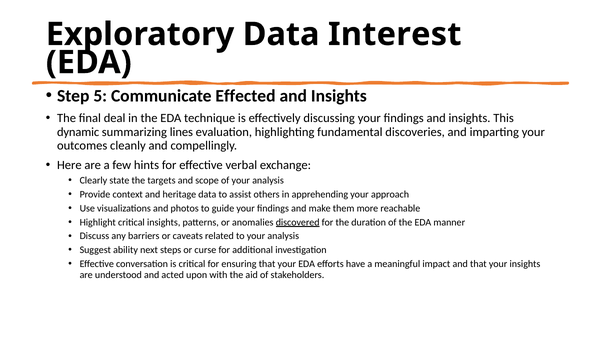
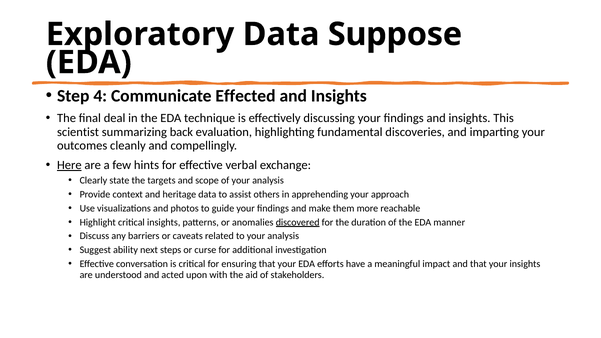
Interest: Interest -> Suppose
5: 5 -> 4
dynamic: dynamic -> scientist
lines: lines -> back
Here underline: none -> present
